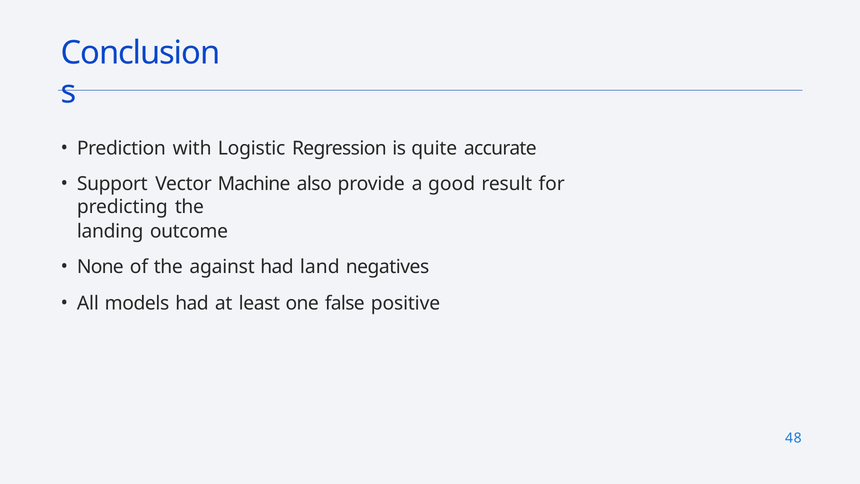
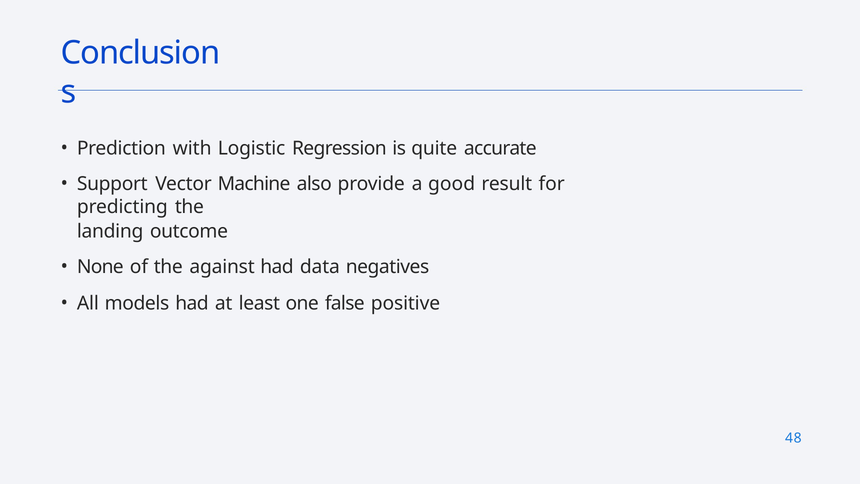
land: land -> data
